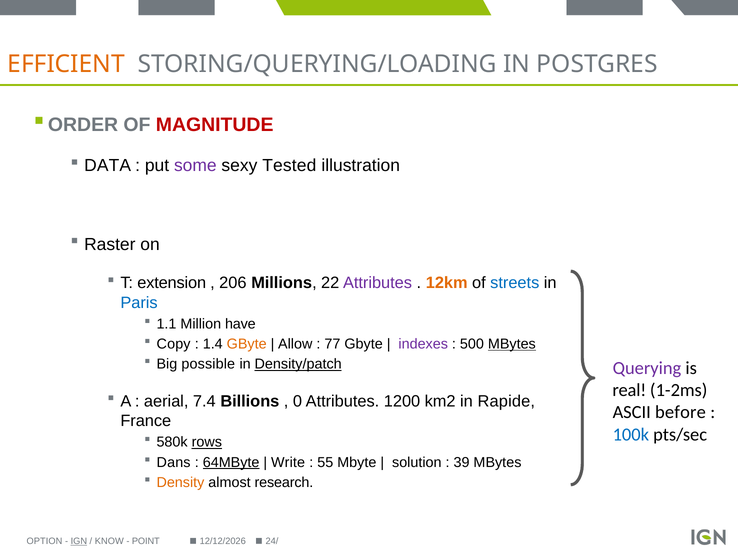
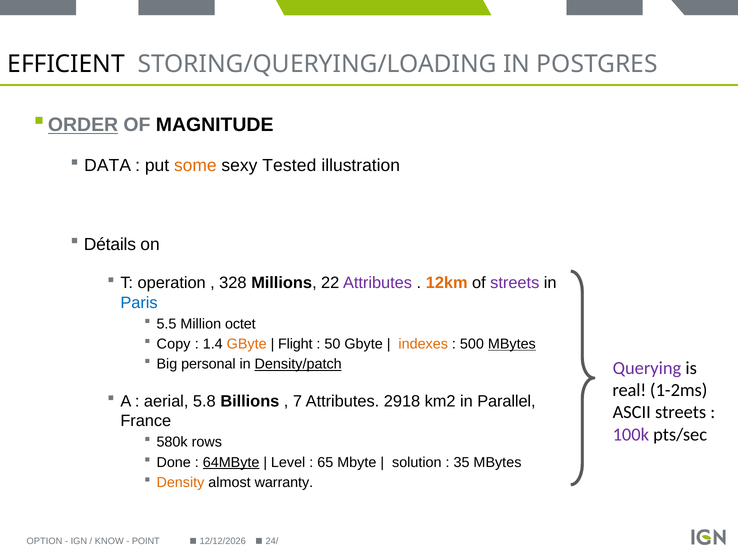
EFFICIENT colour: orange -> black
ORDER underline: none -> present
MAGNITUDE colour: red -> black
some colour: purple -> orange
Raster: Raster -> Détails
extension: extension -> operation
206: 206 -> 328
streets at (515, 283) colour: blue -> purple
1.1: 1.1 -> 5.5
have: have -> octet
Allow: Allow -> Flight
77: 77 -> 50
indexes colour: purple -> orange
possible: possible -> personal
7.4: 7.4 -> 5.8
0: 0 -> 7
1200: 1200 -> 2918
Rapide: Rapide -> Parallel
ASCII before: before -> streets
100k colour: blue -> purple
rows underline: present -> none
Dans: Dans -> Done
Write: Write -> Level
55: 55 -> 65
39: 39 -> 35
research: research -> warranty
IGN underline: present -> none
